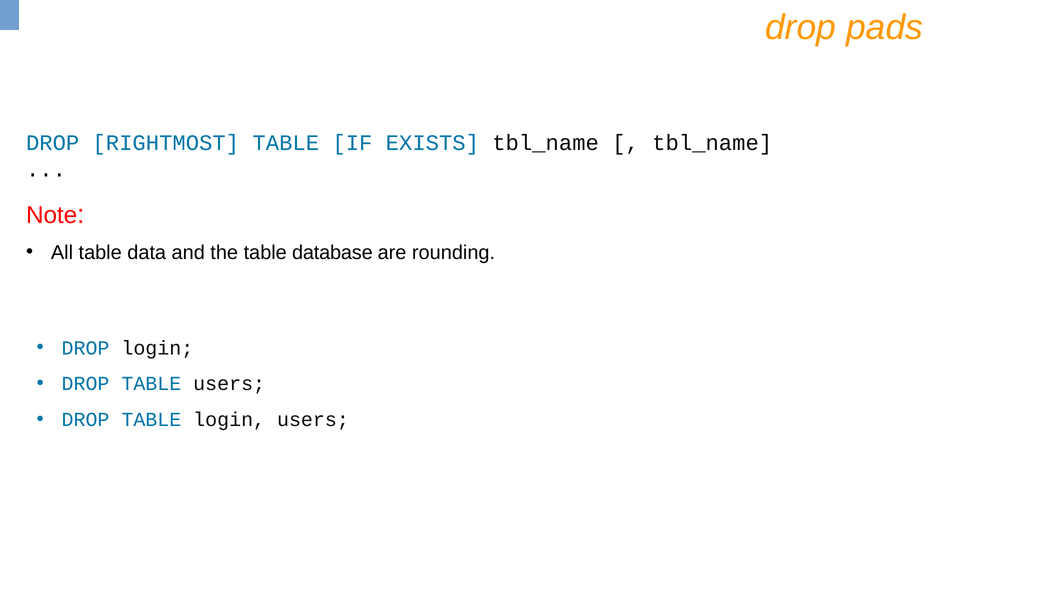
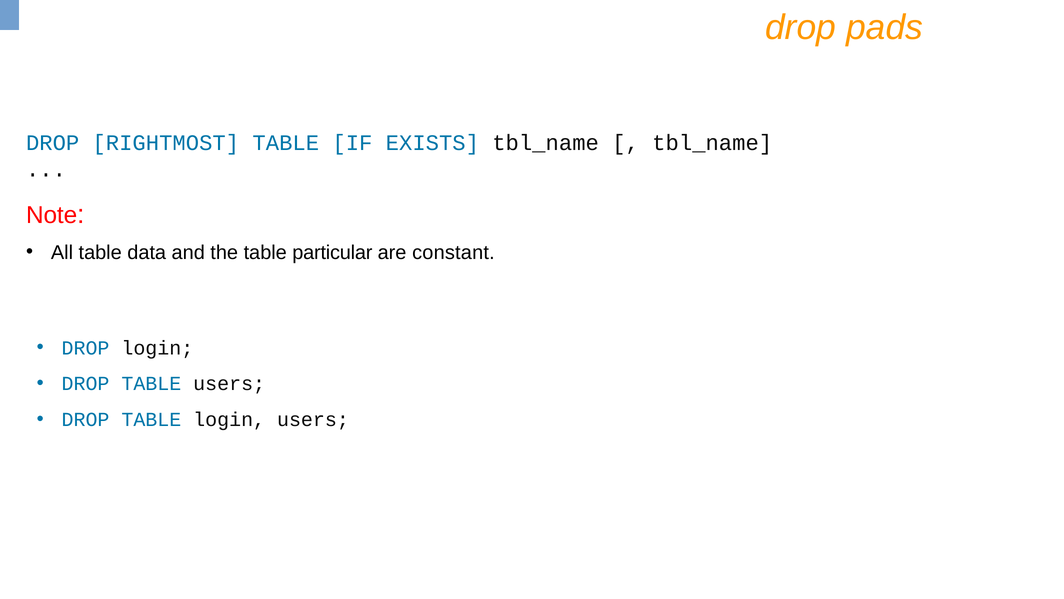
database: database -> particular
rounding: rounding -> constant
